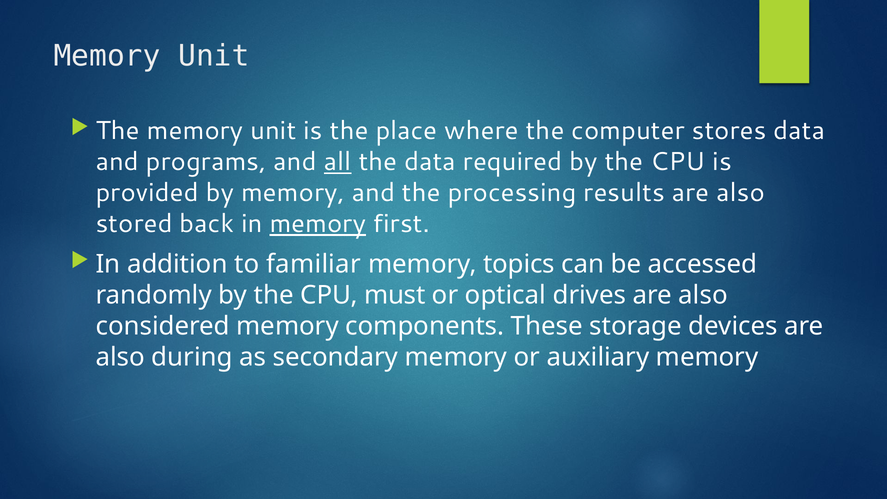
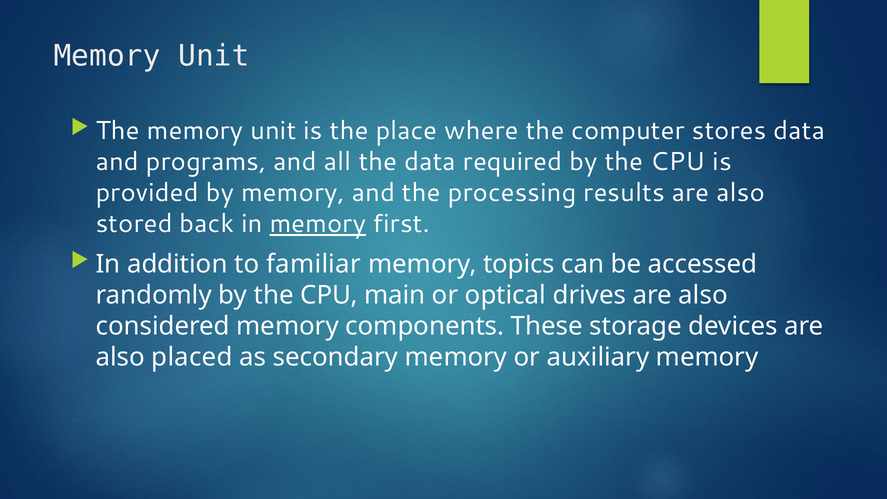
all underline: present -> none
must: must -> main
during: during -> placed
